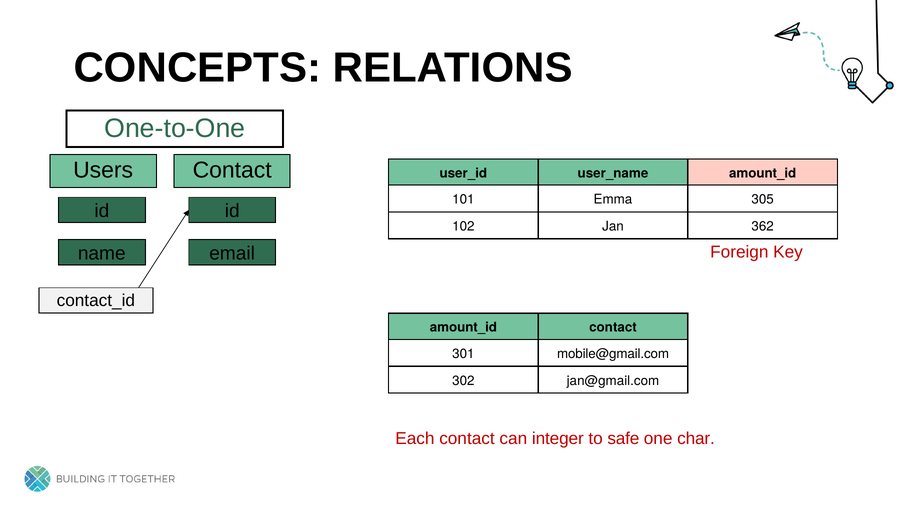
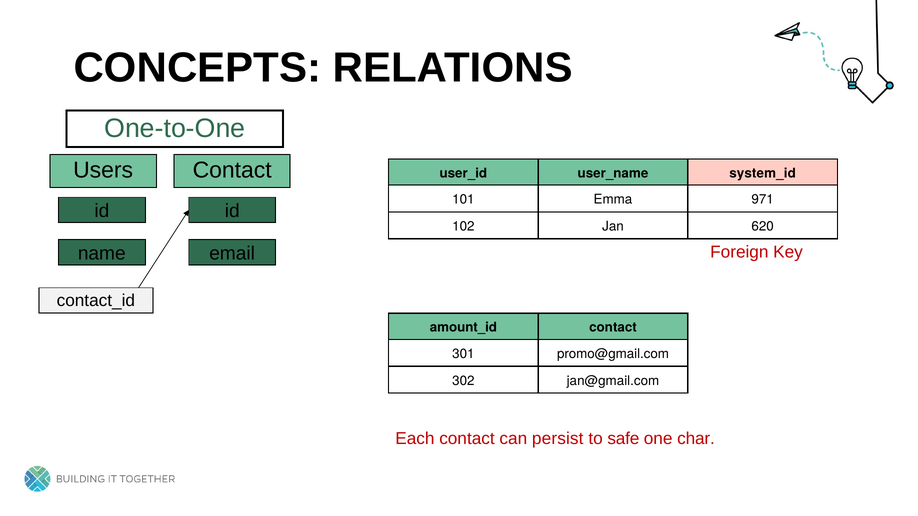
amount_id at (763, 173): amount_id -> system_id
305: 305 -> 971
362: 362 -> 620
mobile@gmail.com: mobile@gmail.com -> promo@gmail.com
integer: integer -> persist
